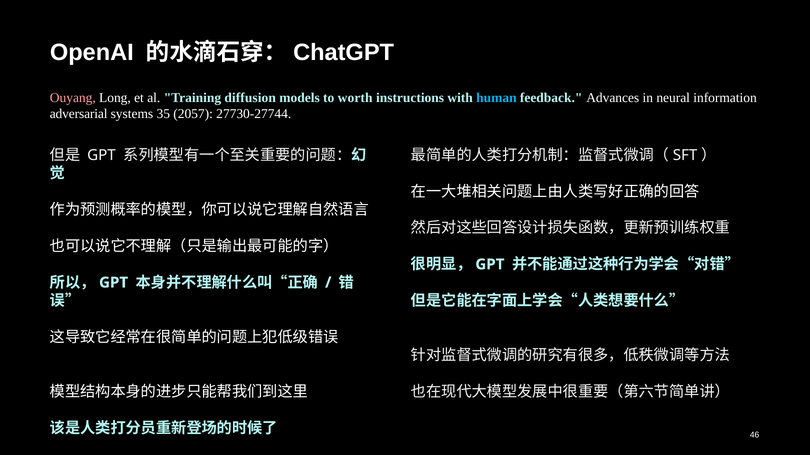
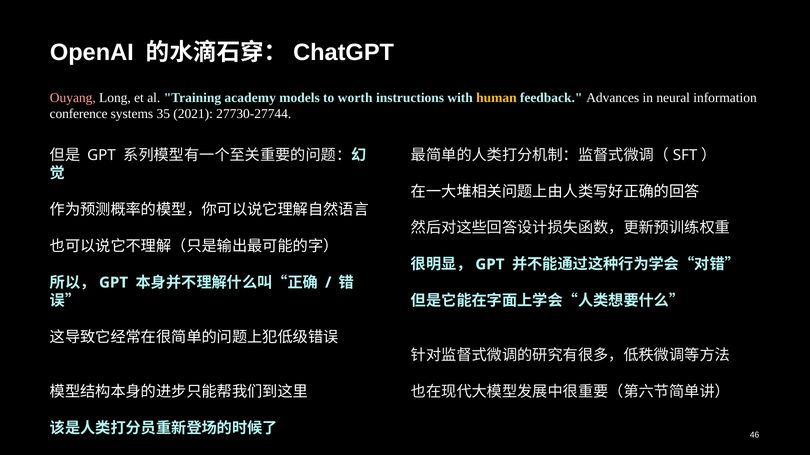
diffusion: diffusion -> academy
human colour: light blue -> yellow
adversarial: adversarial -> conference
2057: 2057 -> 2021
